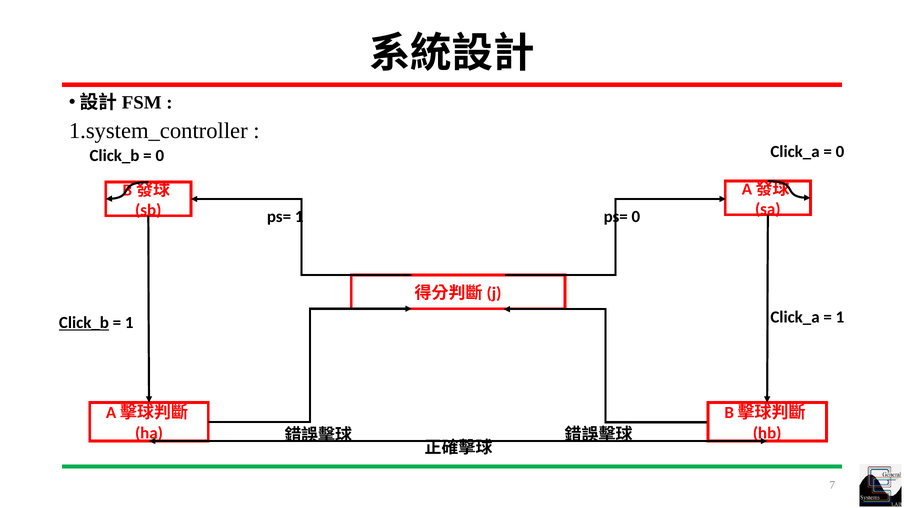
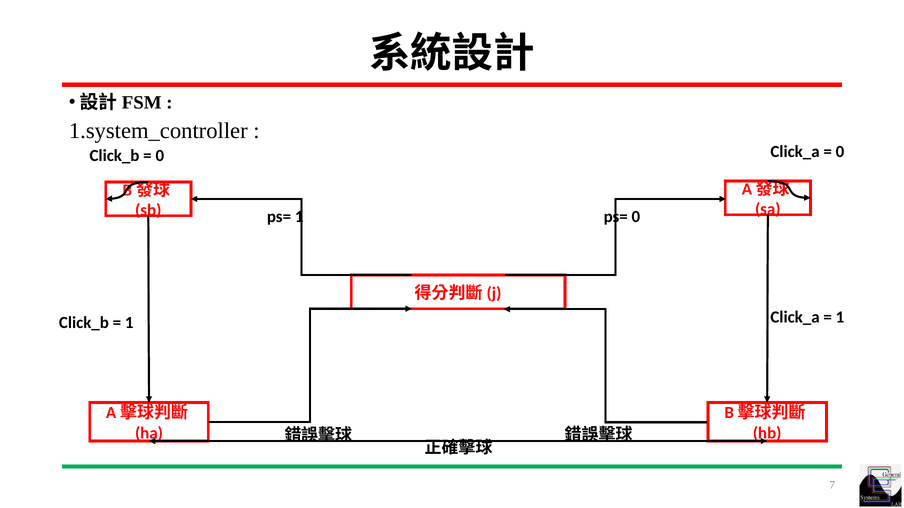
Click_b at (84, 323) underline: present -> none
